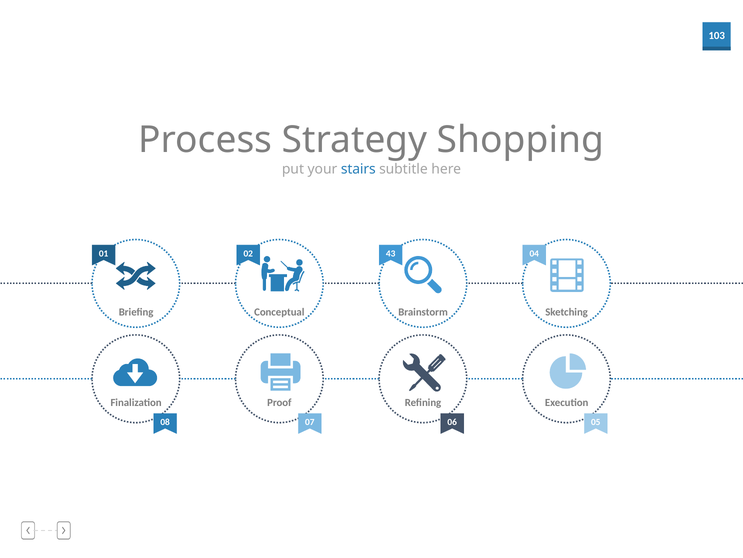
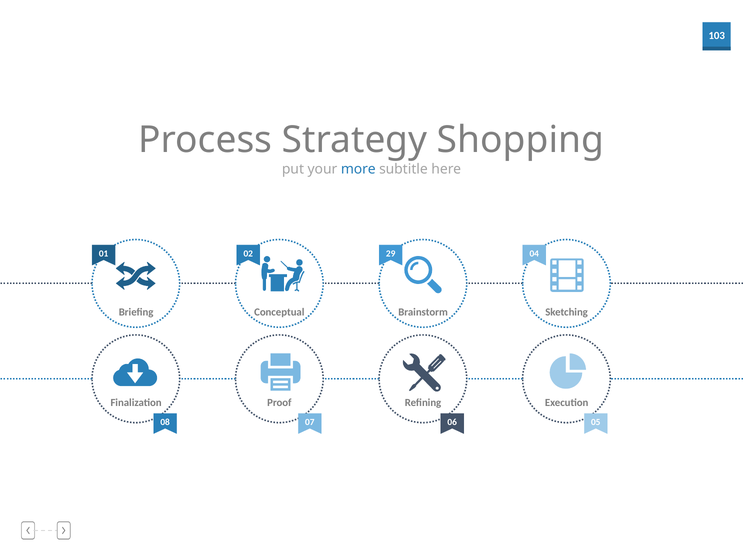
stairs: stairs -> more
43: 43 -> 29
